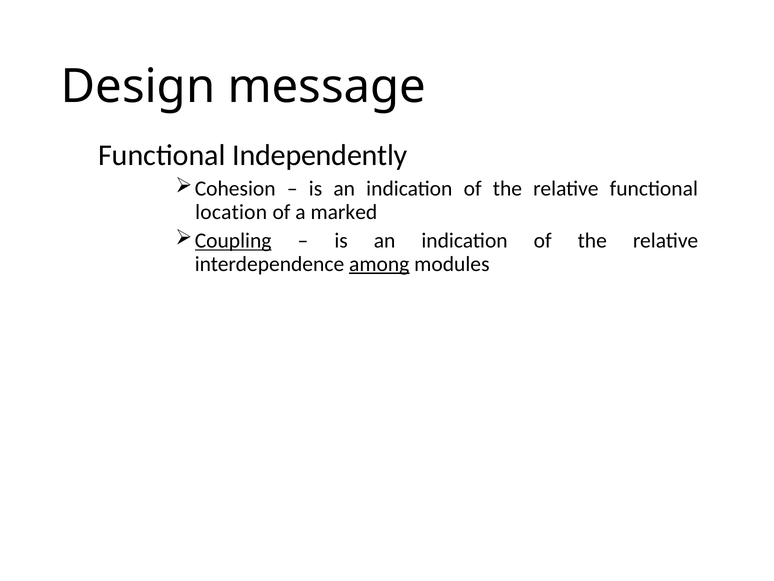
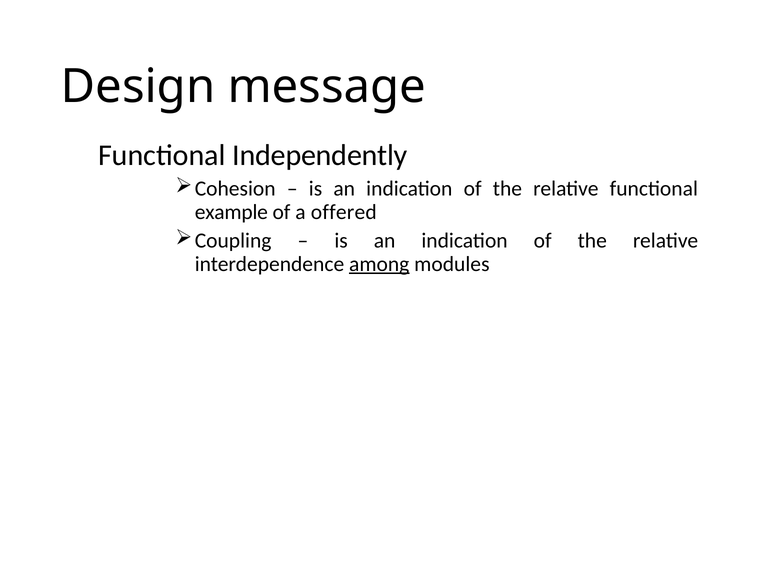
location: location -> example
marked: marked -> offered
Coupling underline: present -> none
